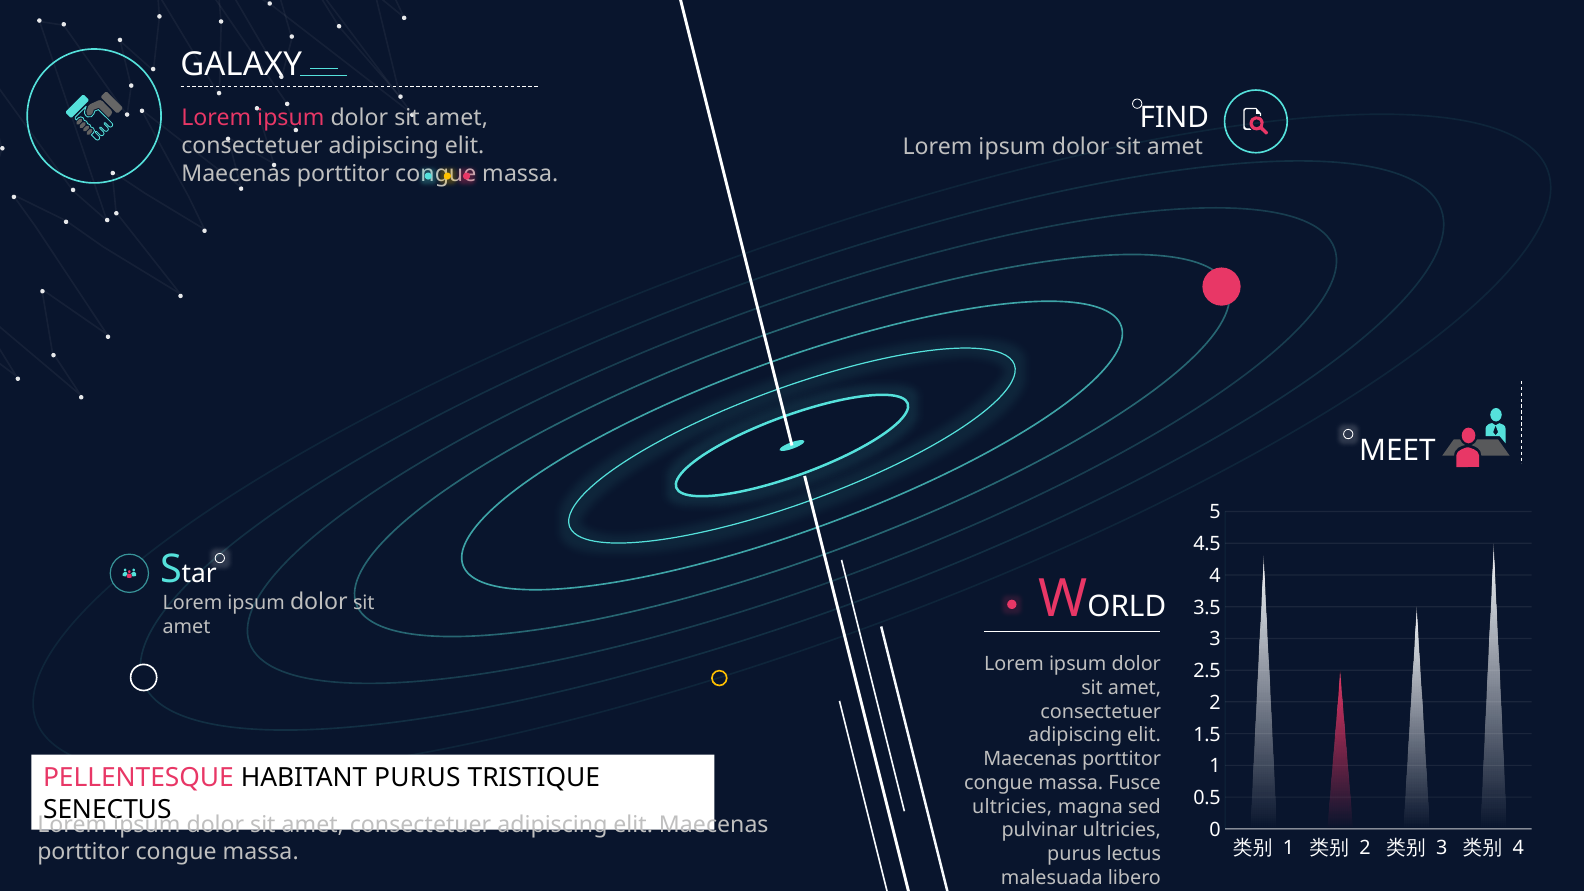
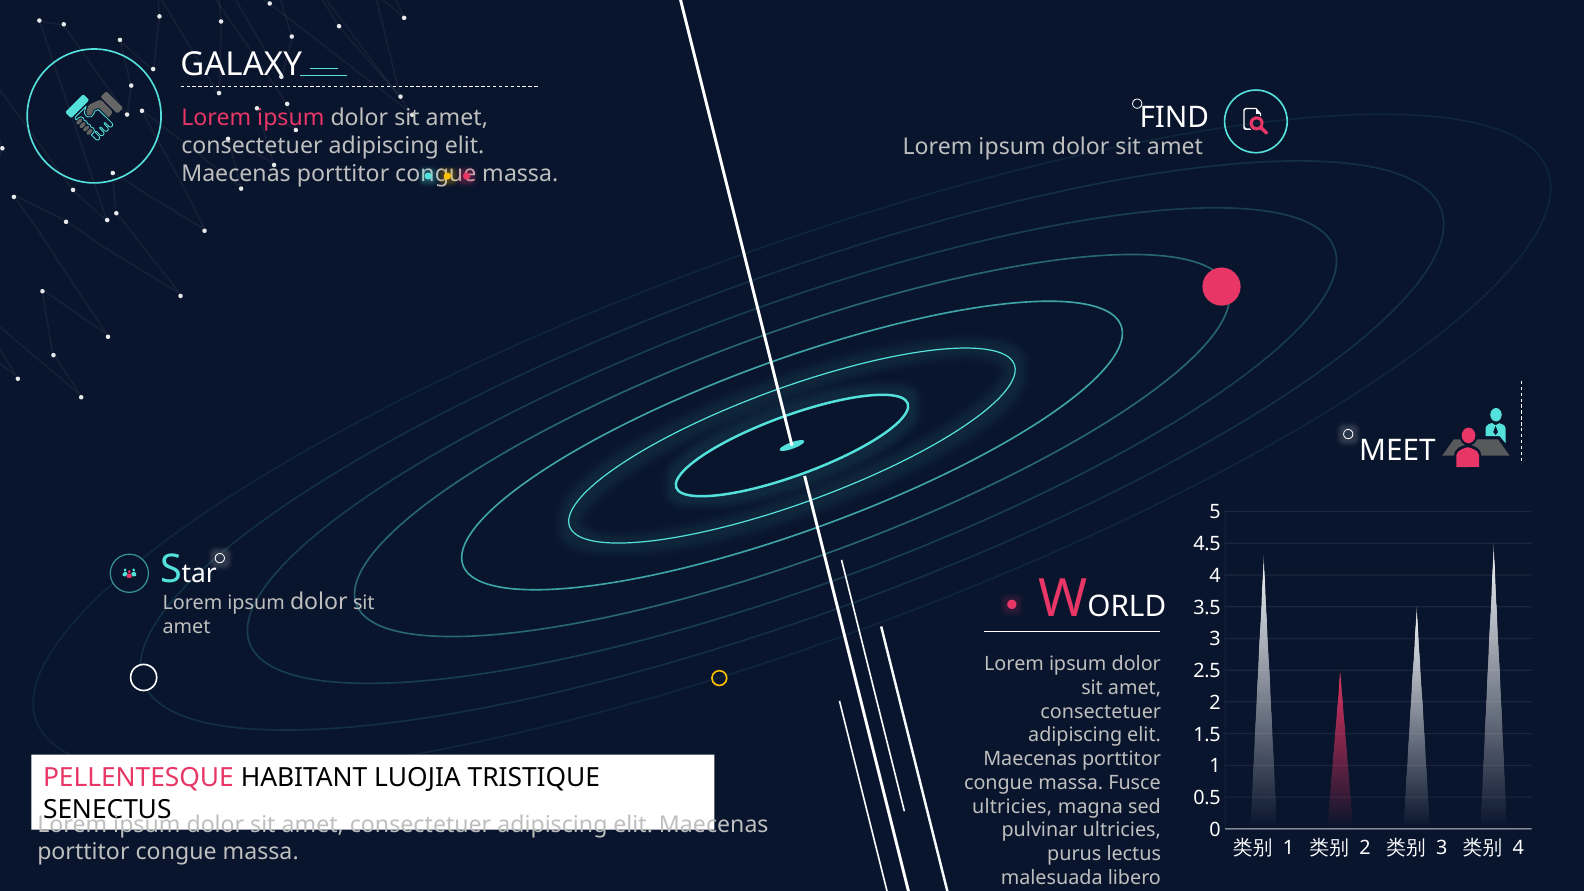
HABITANT PURUS: PURUS -> LUOJIA
